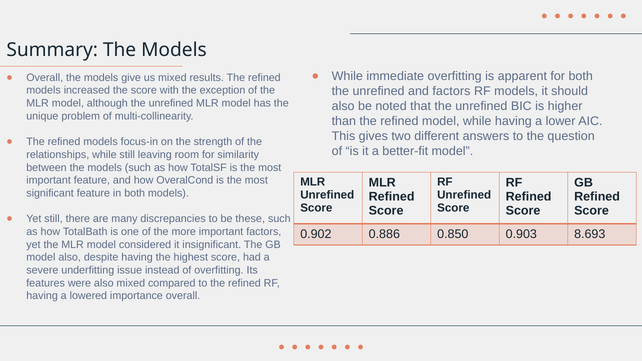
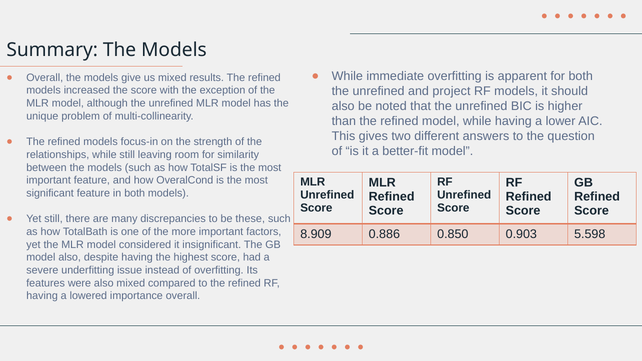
and factors: factors -> project
0.902: 0.902 -> 8.909
8.693: 8.693 -> 5.598
